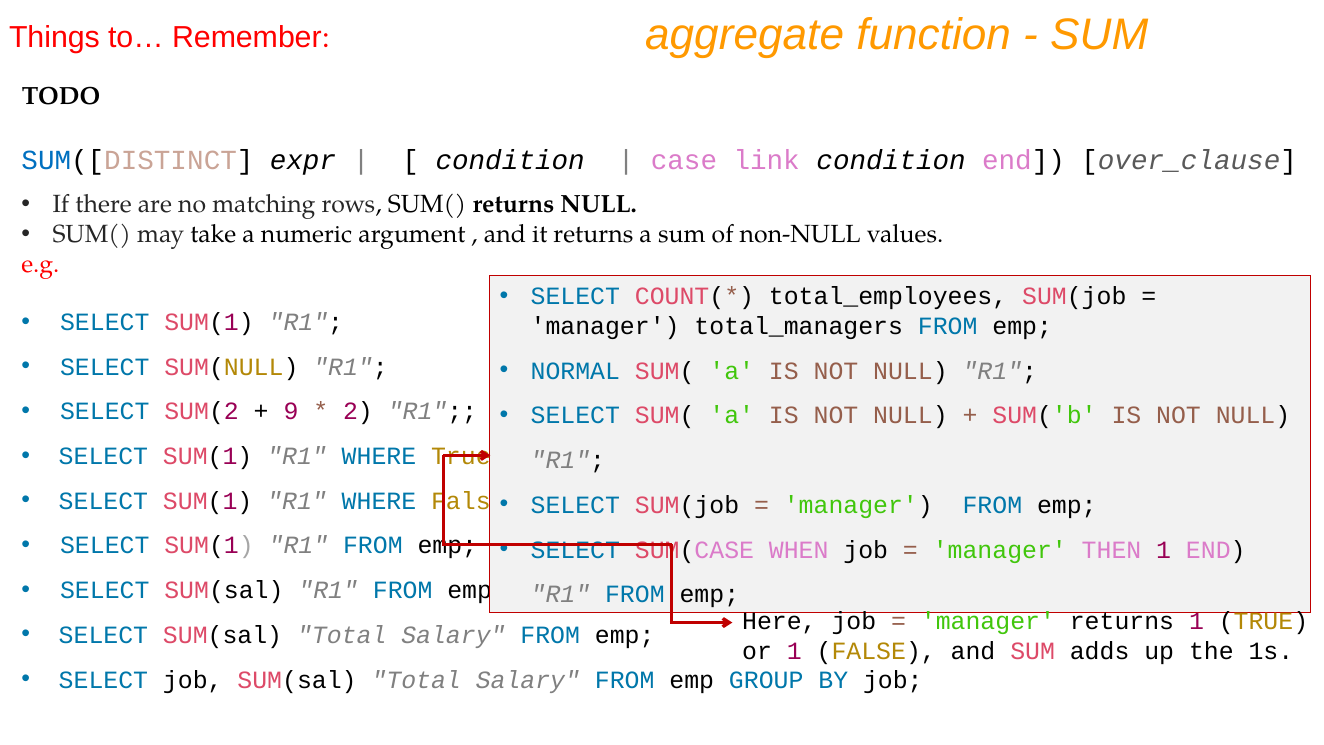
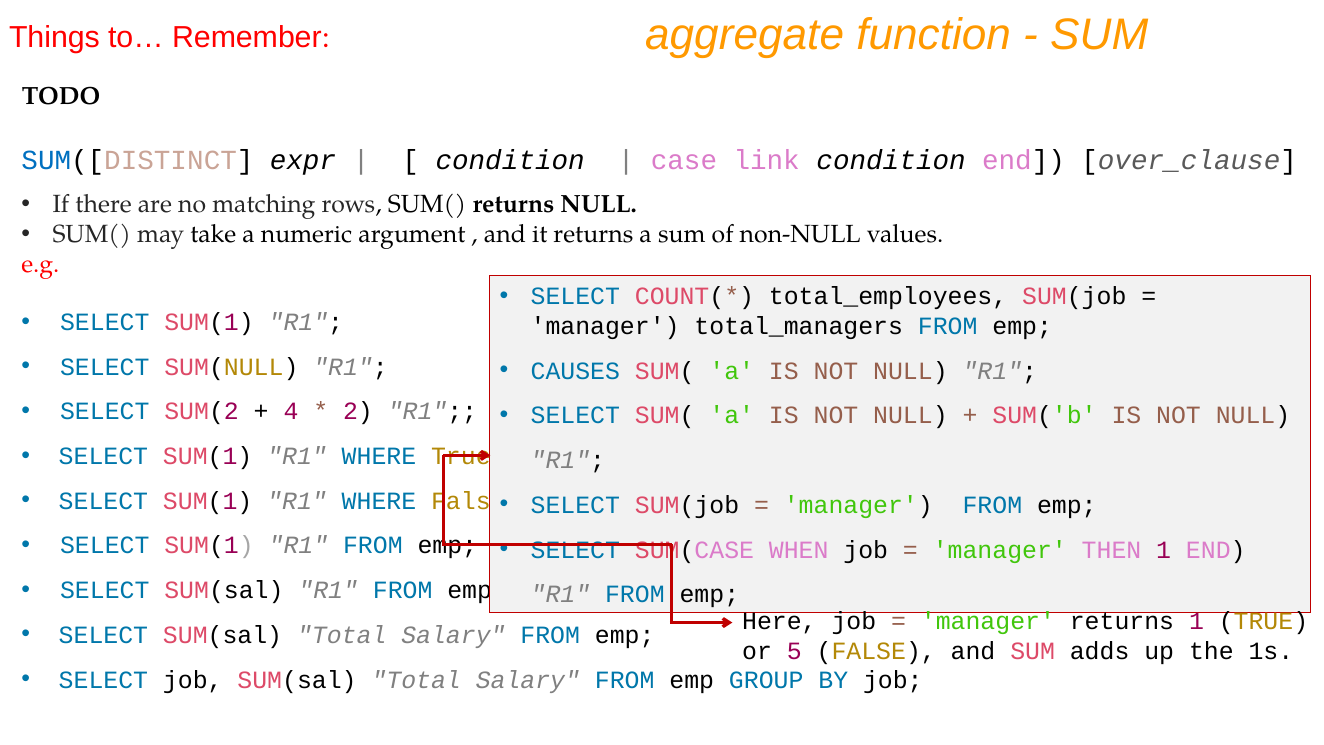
NORMAL: NORMAL -> CAUSES
9: 9 -> 4
or 1: 1 -> 5
